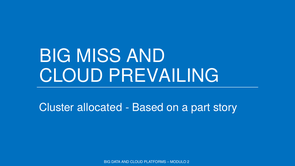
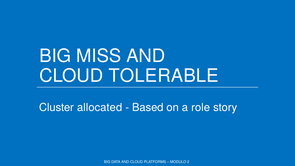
PREVAILING: PREVAILING -> TOLERABLE
part: part -> role
